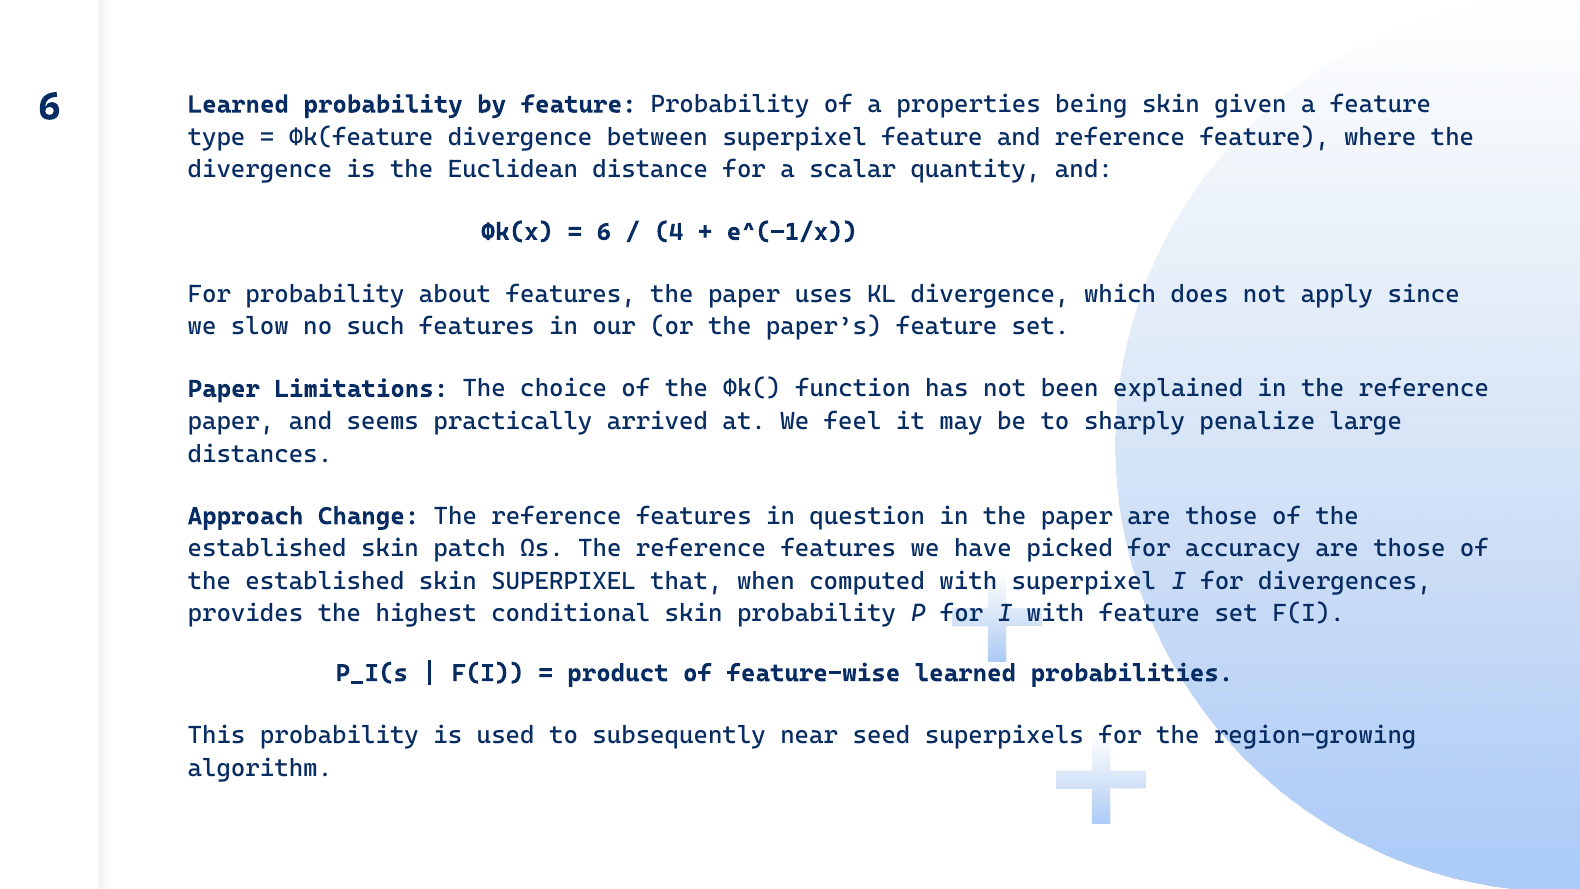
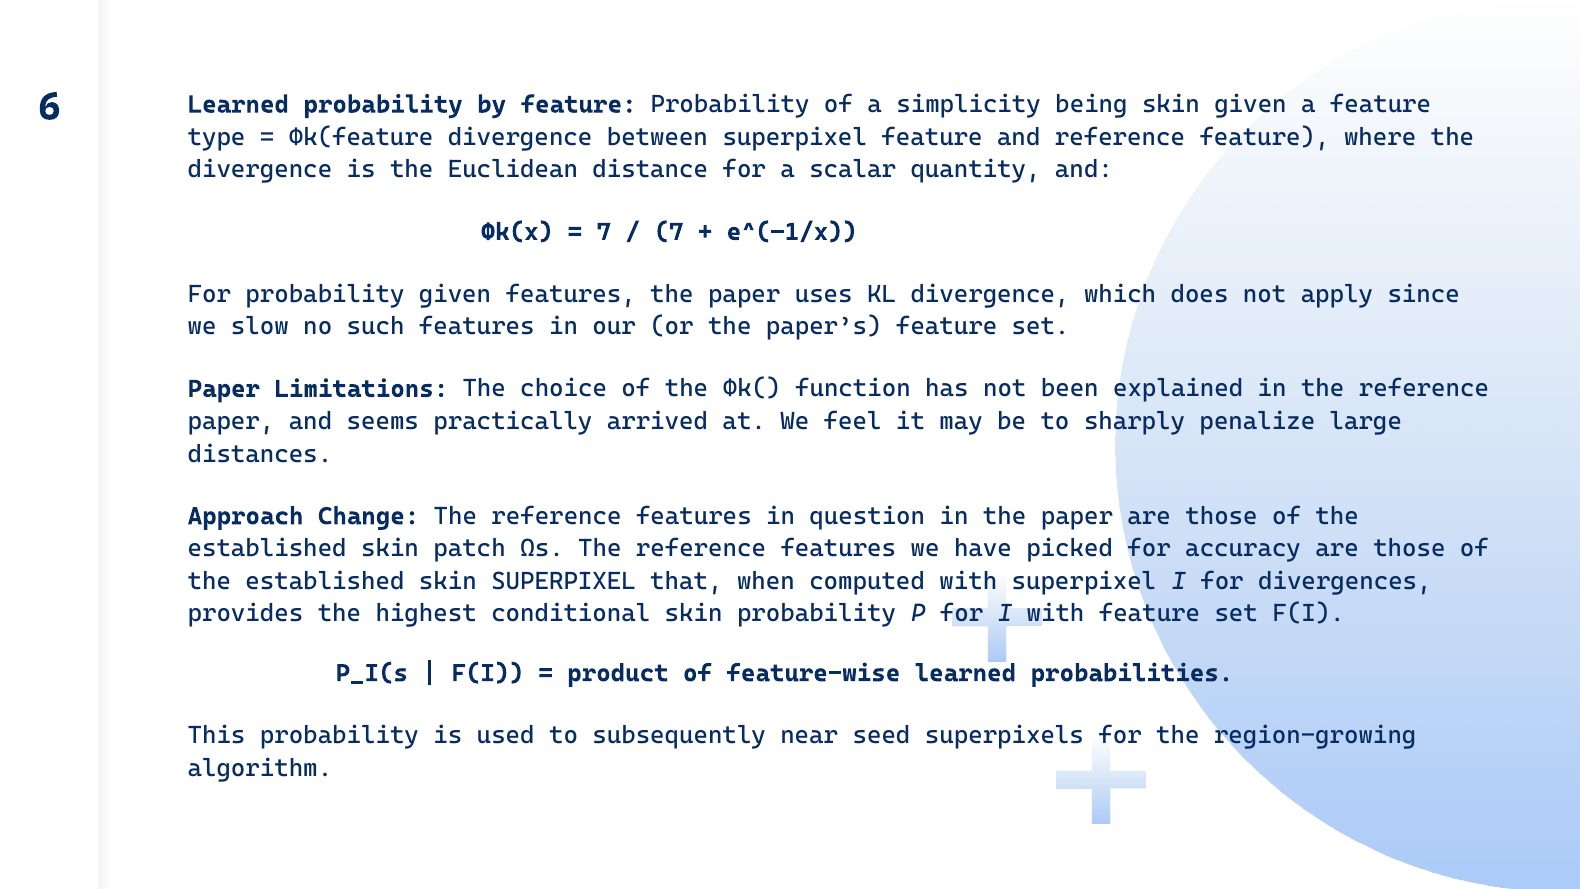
properties: properties -> simplicity
6 at (604, 232): 6 -> 7
4 at (669, 232): 4 -> 7
probability about: about -> given
